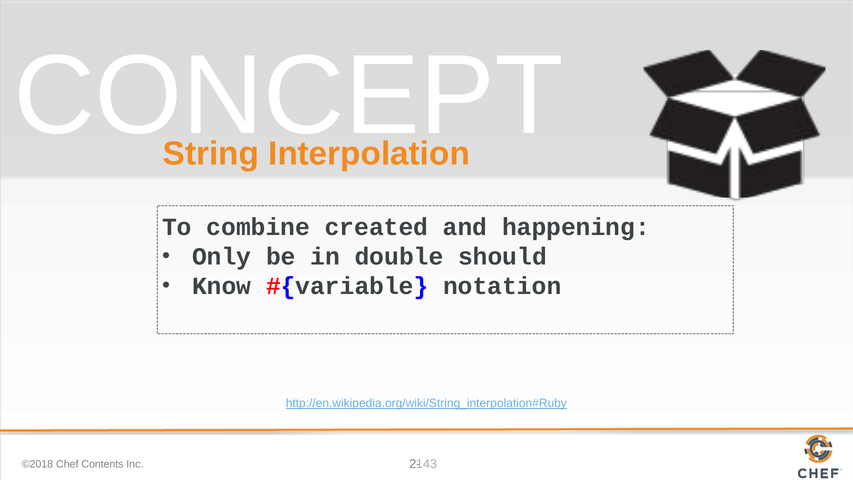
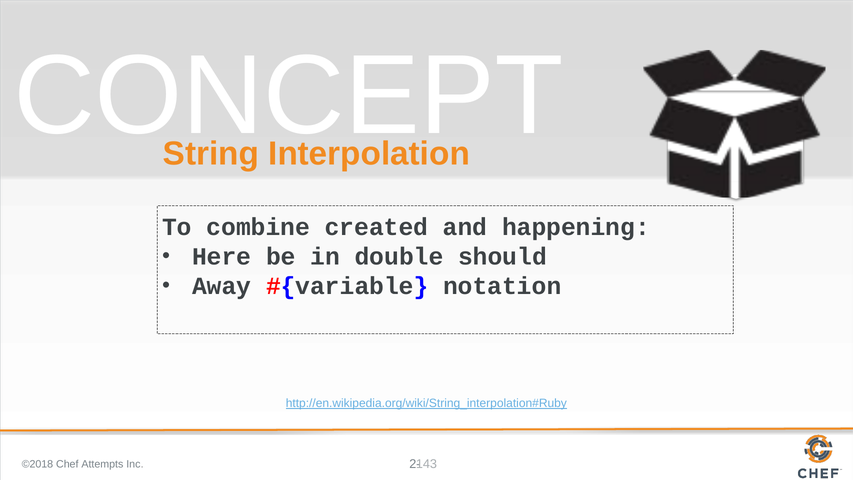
Only: Only -> Here
Know: Know -> Away
Contents: Contents -> Attempts
